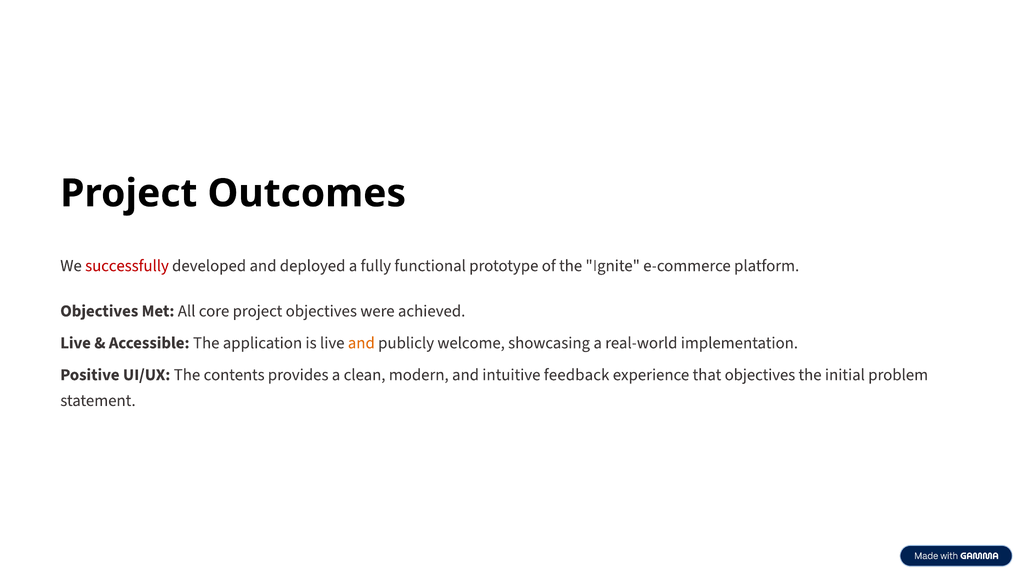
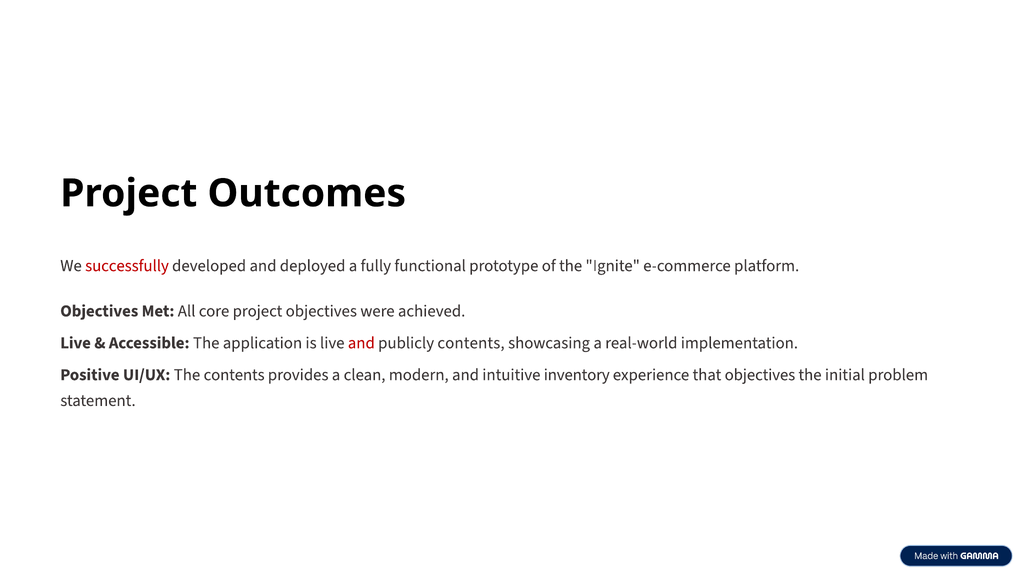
and at (361, 342) colour: orange -> red
publicly welcome: welcome -> contents
feedback: feedback -> inventory
